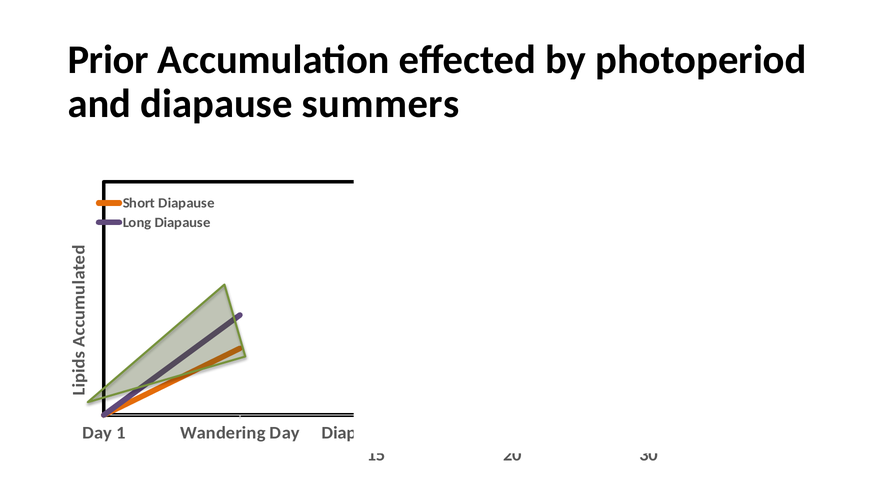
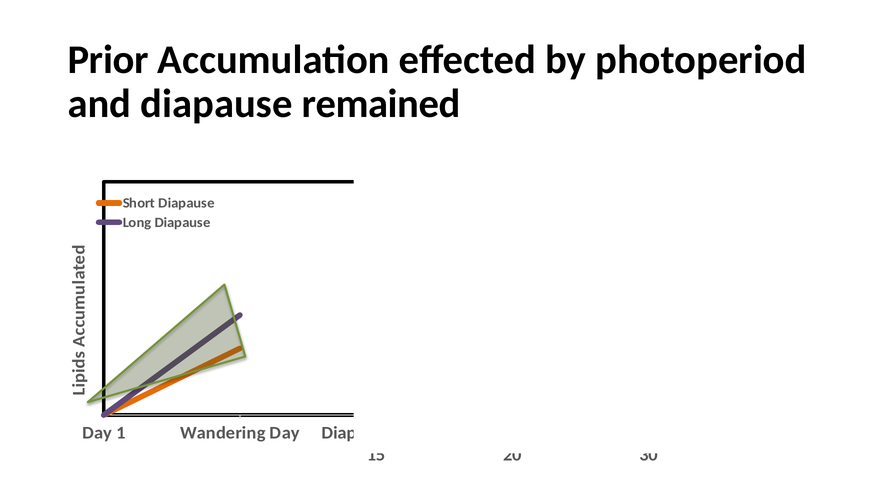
summers: summers -> remained
